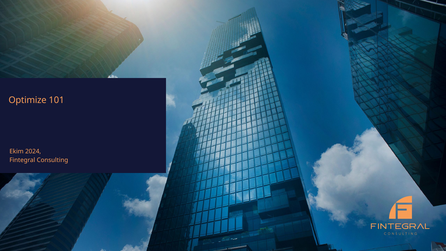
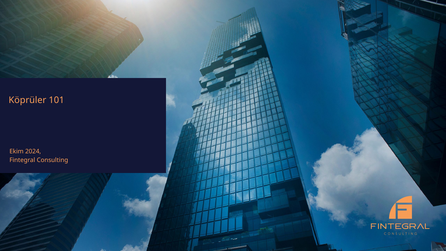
Optimize: Optimize -> Köprüler
